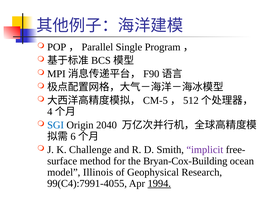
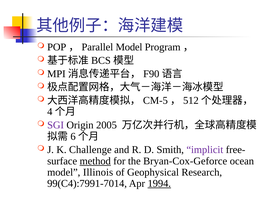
Single at (129, 47): Single -> Model
SGI colour: blue -> purple
2040: 2040 -> 2005
method underline: none -> present
Bryan-Cox-Building: Bryan-Cox-Building -> Bryan-Cox-Geforce
99(C4):7991-4055: 99(C4):7991-4055 -> 99(C4):7991-7014
